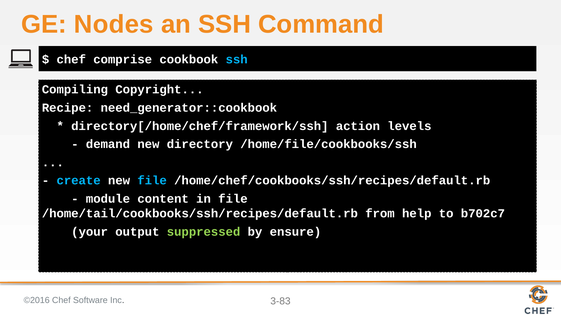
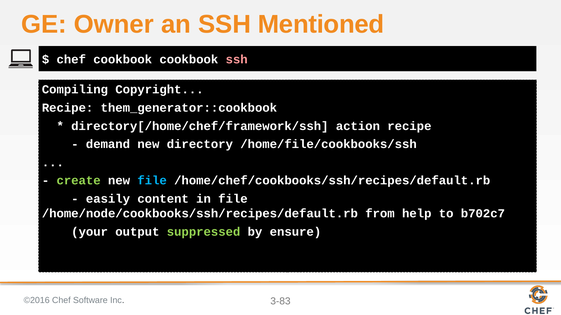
Nodes: Nodes -> Owner
Command: Command -> Mentioned
chef comprise: comprise -> cookbook
ssh at (237, 60) colour: light blue -> pink
need_generator::cookbook: need_generator::cookbook -> them_generator::cookbook
action levels: levels -> recipe
create colour: light blue -> light green
module: module -> easily
/home/tail/cookbooks/ssh/recipes/default.rb: /home/tail/cookbooks/ssh/recipes/default.rb -> /home/node/cookbooks/ssh/recipes/default.rb
